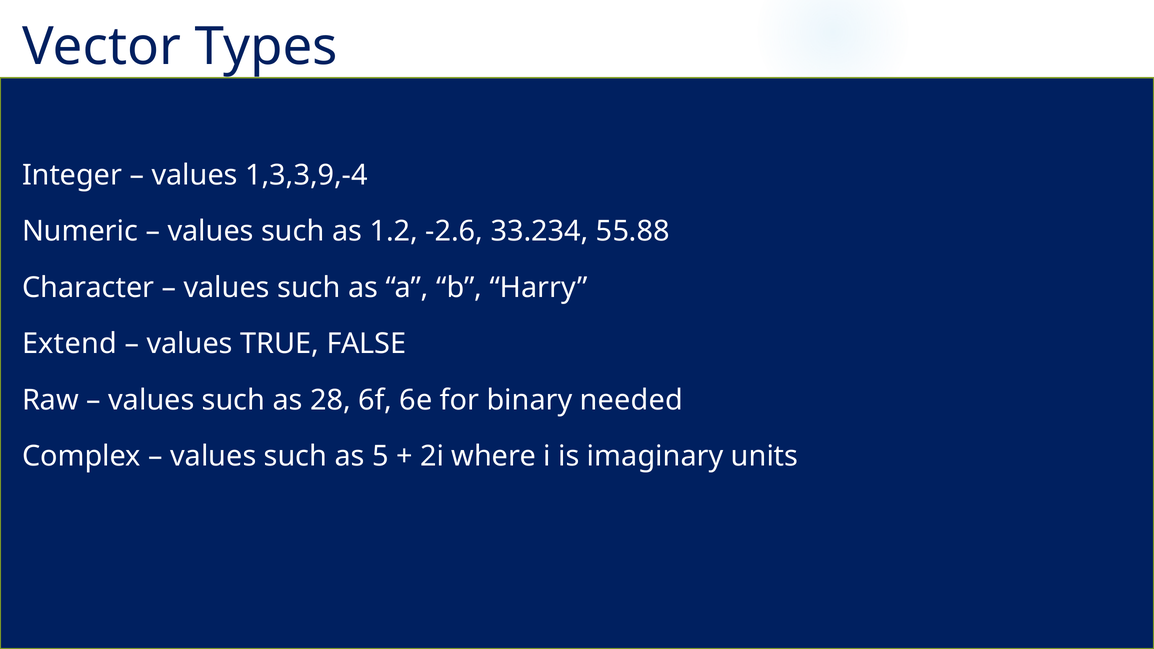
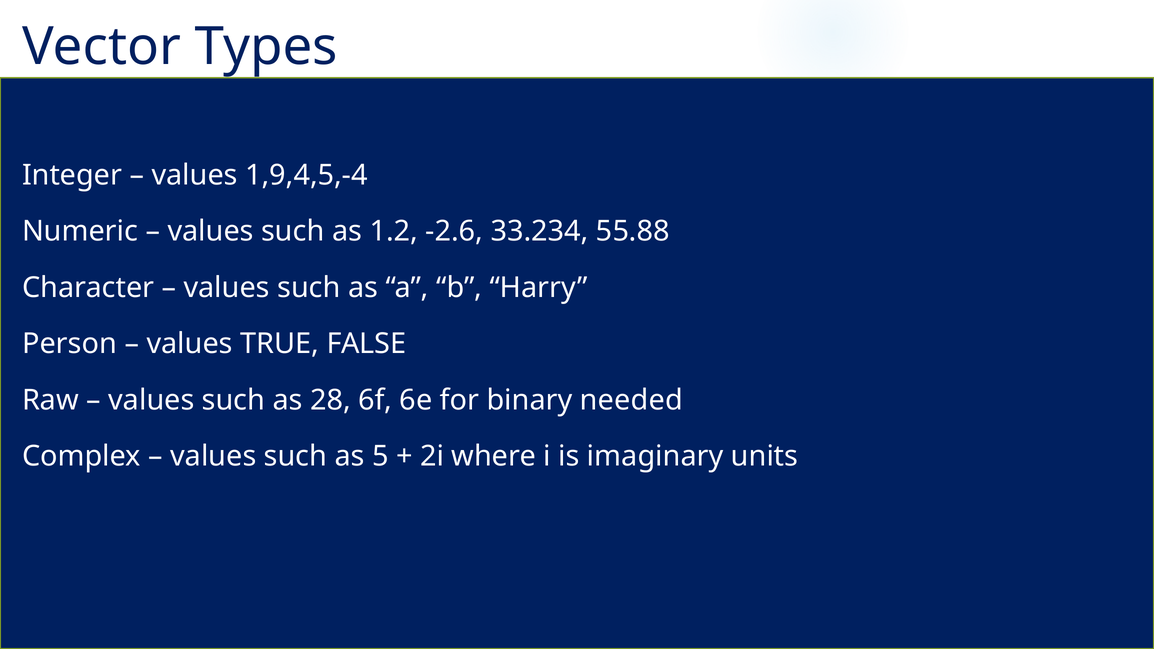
1,3,3,9,-4: 1,3,3,9,-4 -> 1,9,4,5,-4
Extend: Extend -> Person
